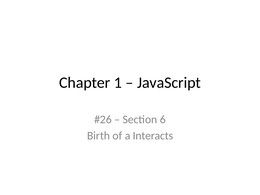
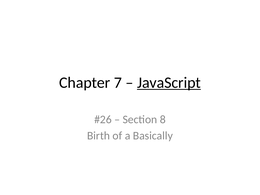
1: 1 -> 7
JavaScript underline: none -> present
6: 6 -> 8
Interacts: Interacts -> Basically
